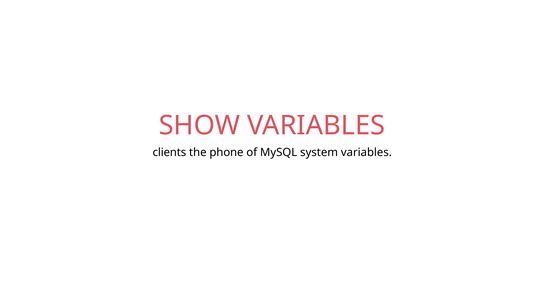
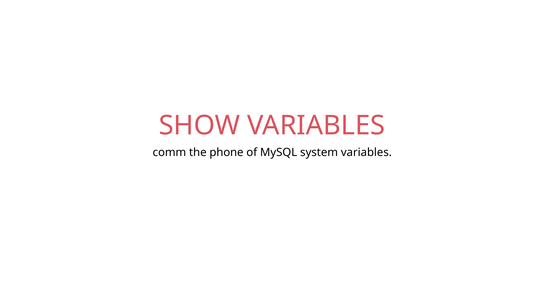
clients: clients -> comm
